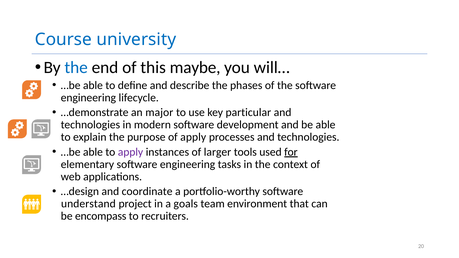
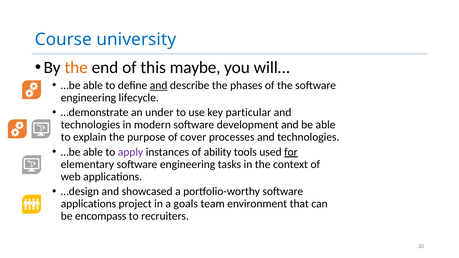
the at (76, 67) colour: blue -> orange
and at (159, 85) underline: none -> present
major: major -> under
of apply: apply -> cover
larger: larger -> ability
coordinate: coordinate -> showcased
understand at (88, 204): understand -> applications
